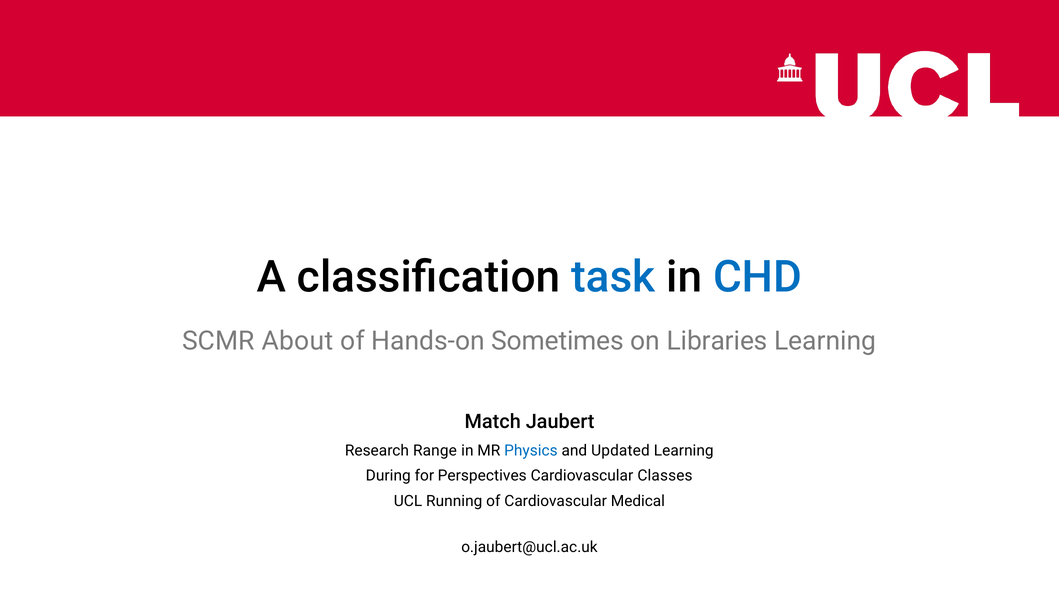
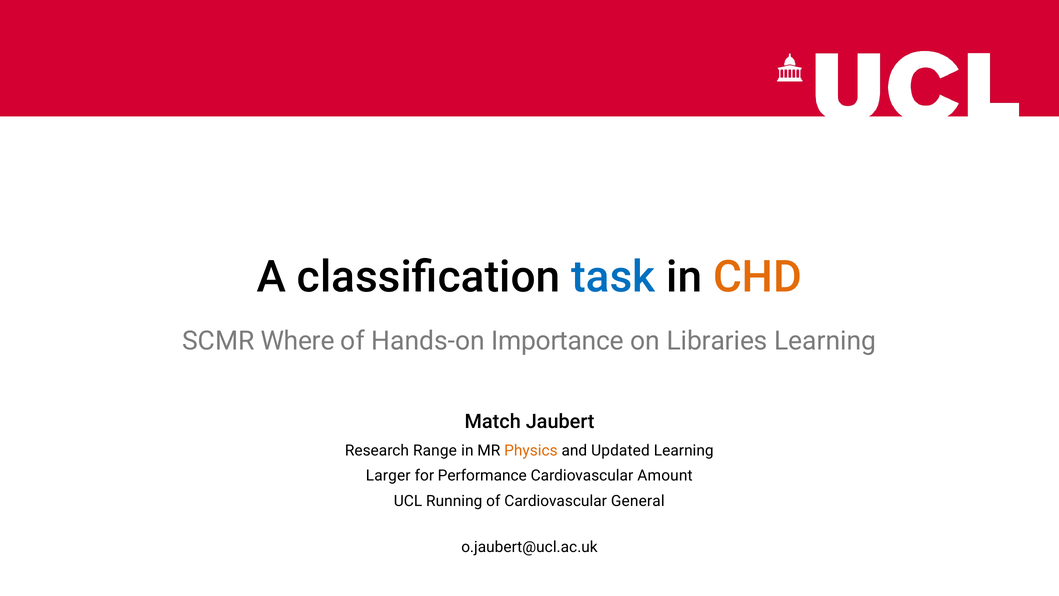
CHD colour: blue -> orange
About: About -> Where
Sometimes: Sometimes -> Importance
Physics colour: blue -> orange
During: During -> Larger
Perspectives: Perspectives -> Performance
Classes: Classes -> Amount
Medical: Medical -> General
